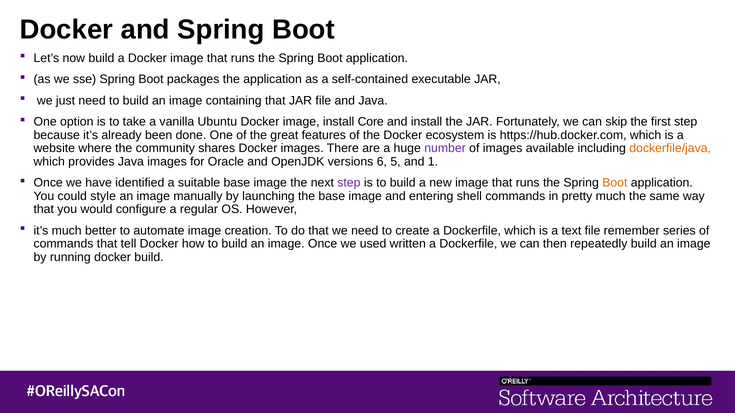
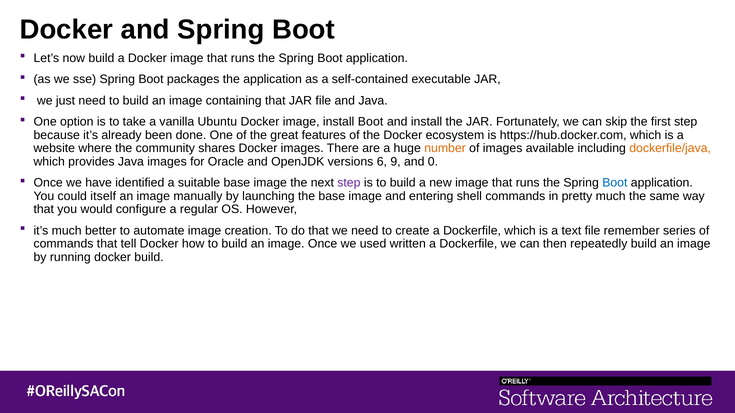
install Core: Core -> Boot
number colour: purple -> orange
5: 5 -> 9
1: 1 -> 0
Boot at (615, 183) colour: orange -> blue
style: style -> itself
